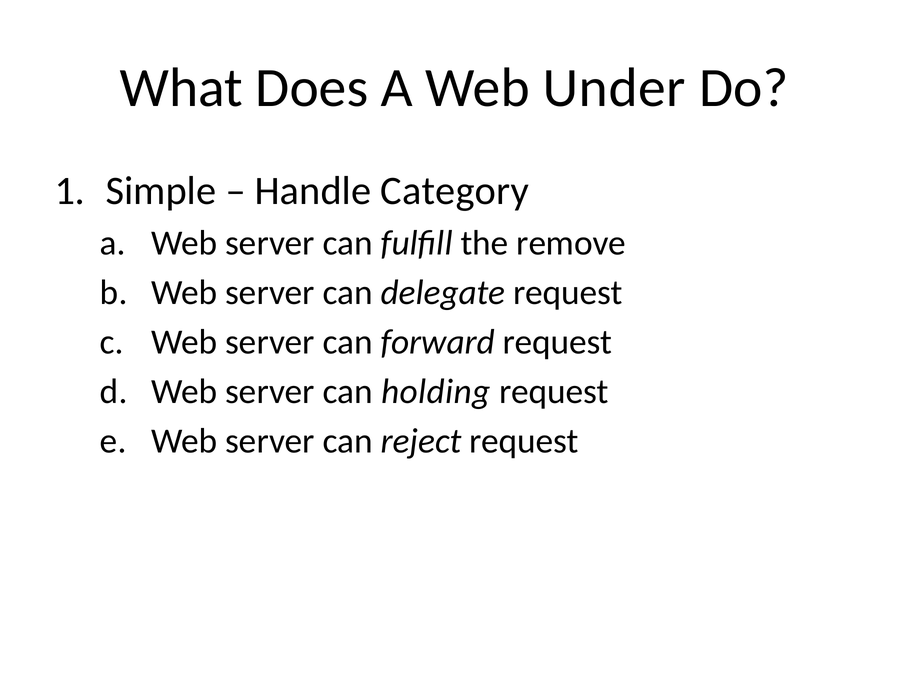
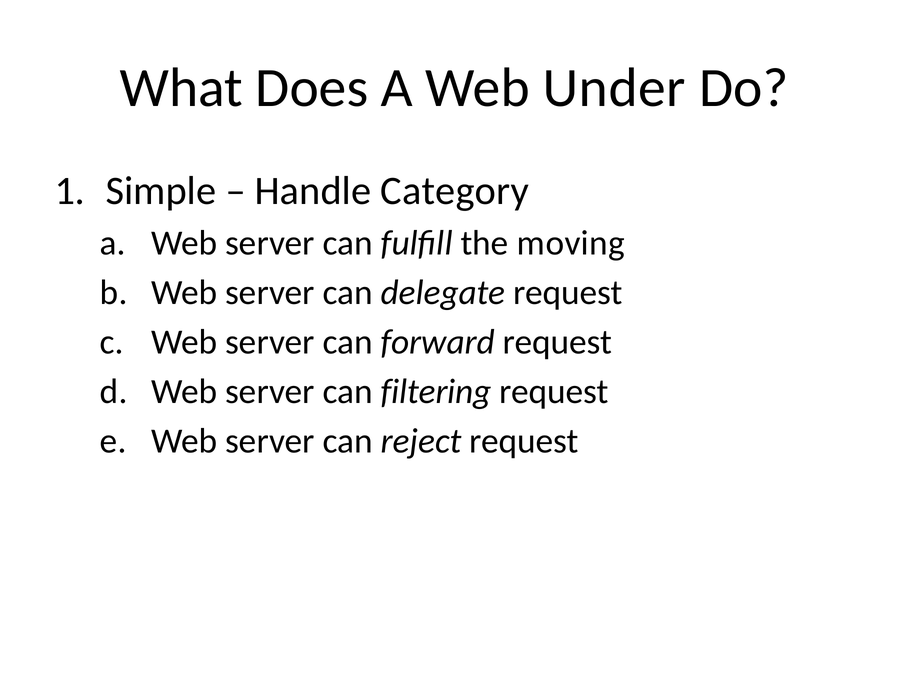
remove: remove -> moving
holding: holding -> filtering
